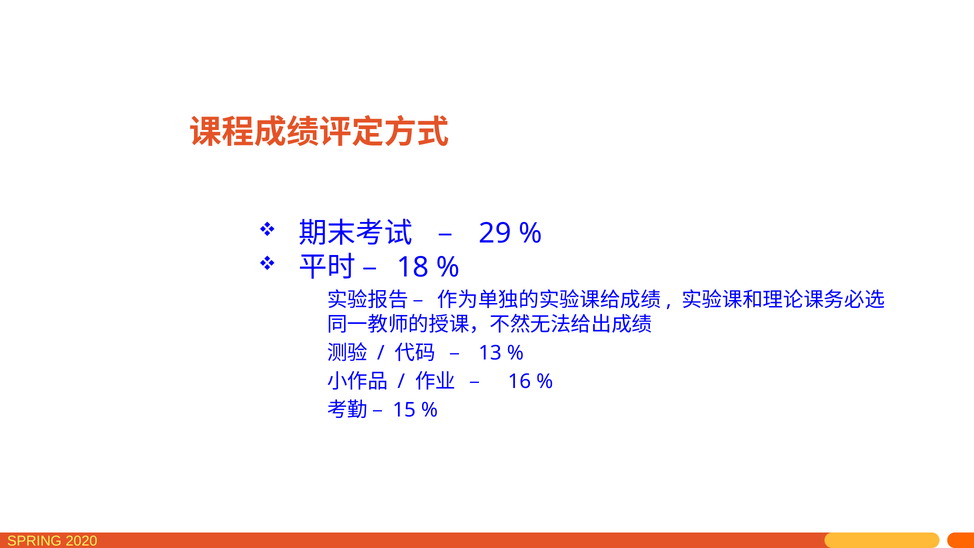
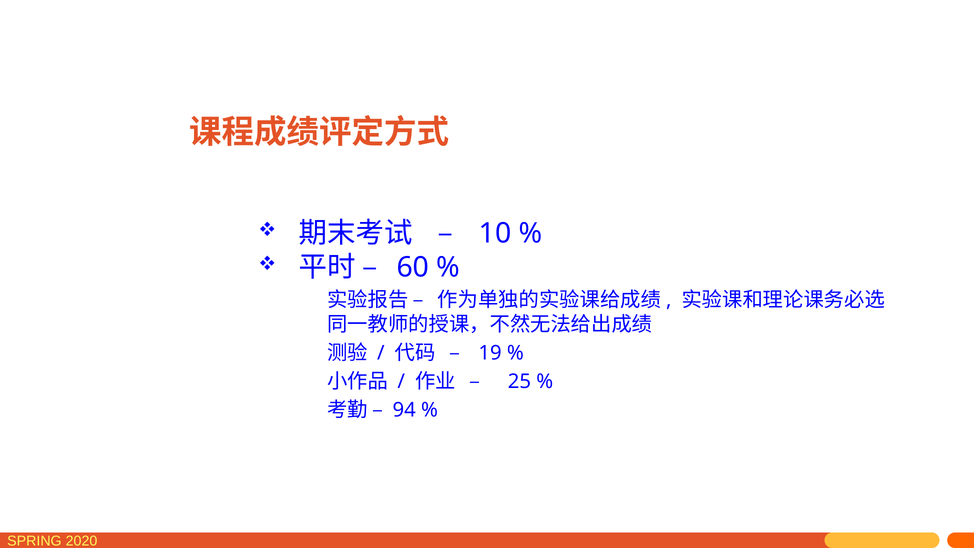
29: 29 -> 10
18: 18 -> 60
13: 13 -> 19
16: 16 -> 25
15: 15 -> 94
